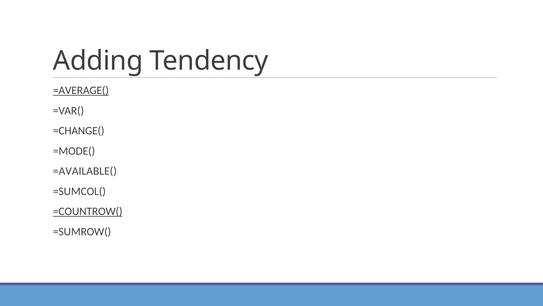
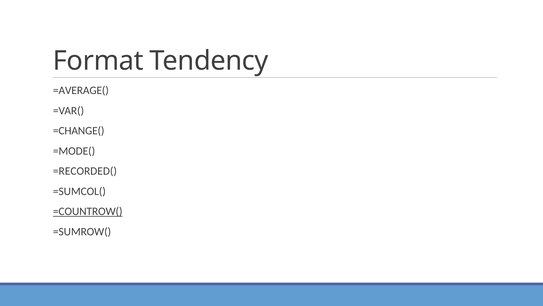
Adding: Adding -> Format
=AVERAGE( underline: present -> none
=AVAILABLE(: =AVAILABLE( -> =RECORDED(
